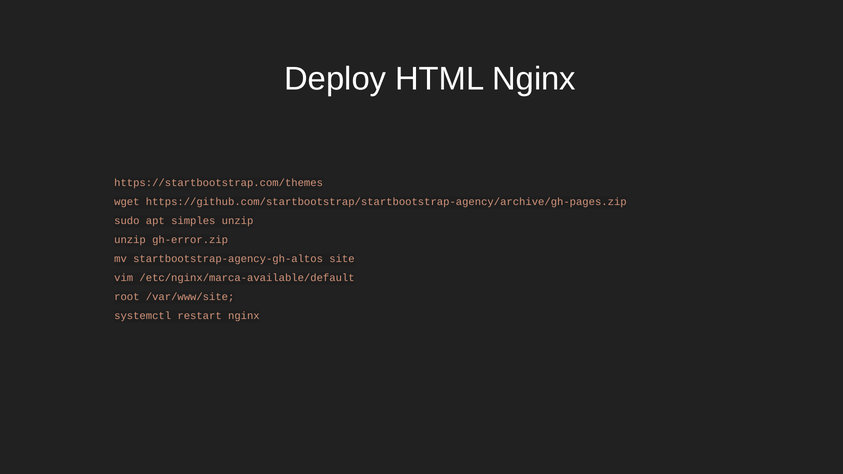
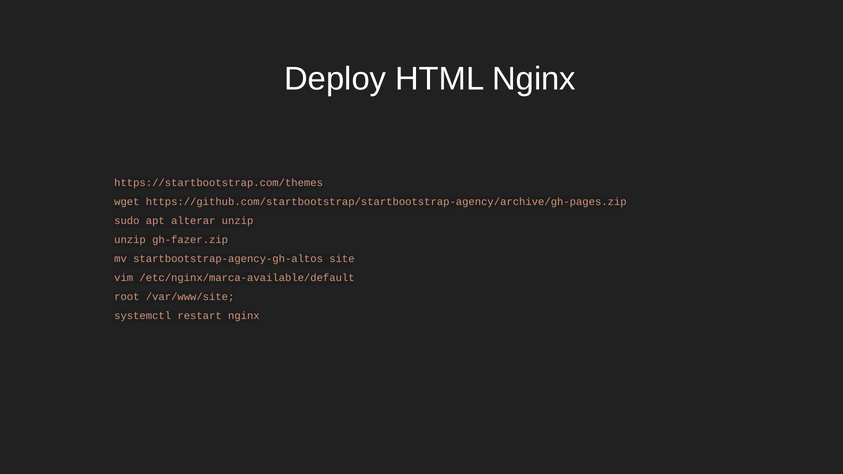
simples: simples -> alterar
gh-error.zip: gh-error.zip -> gh-fazer.zip
